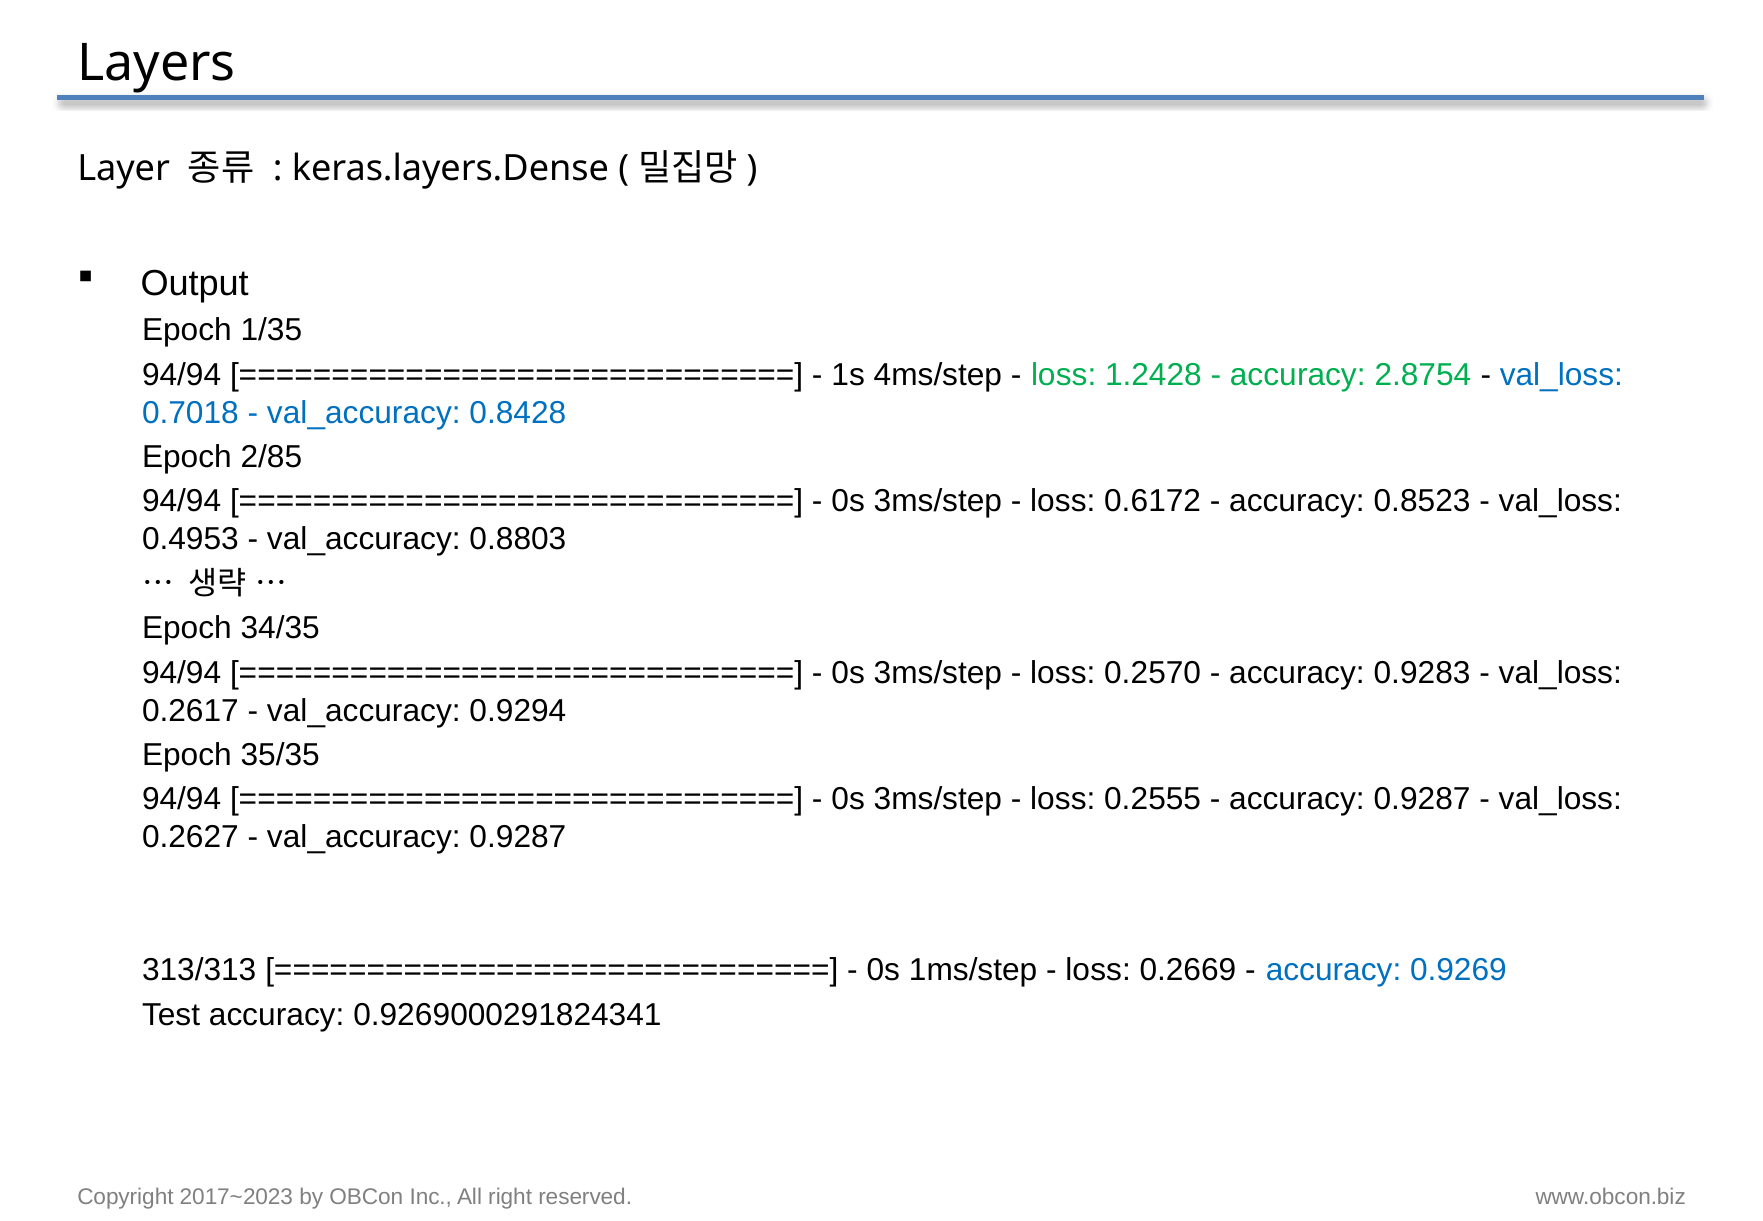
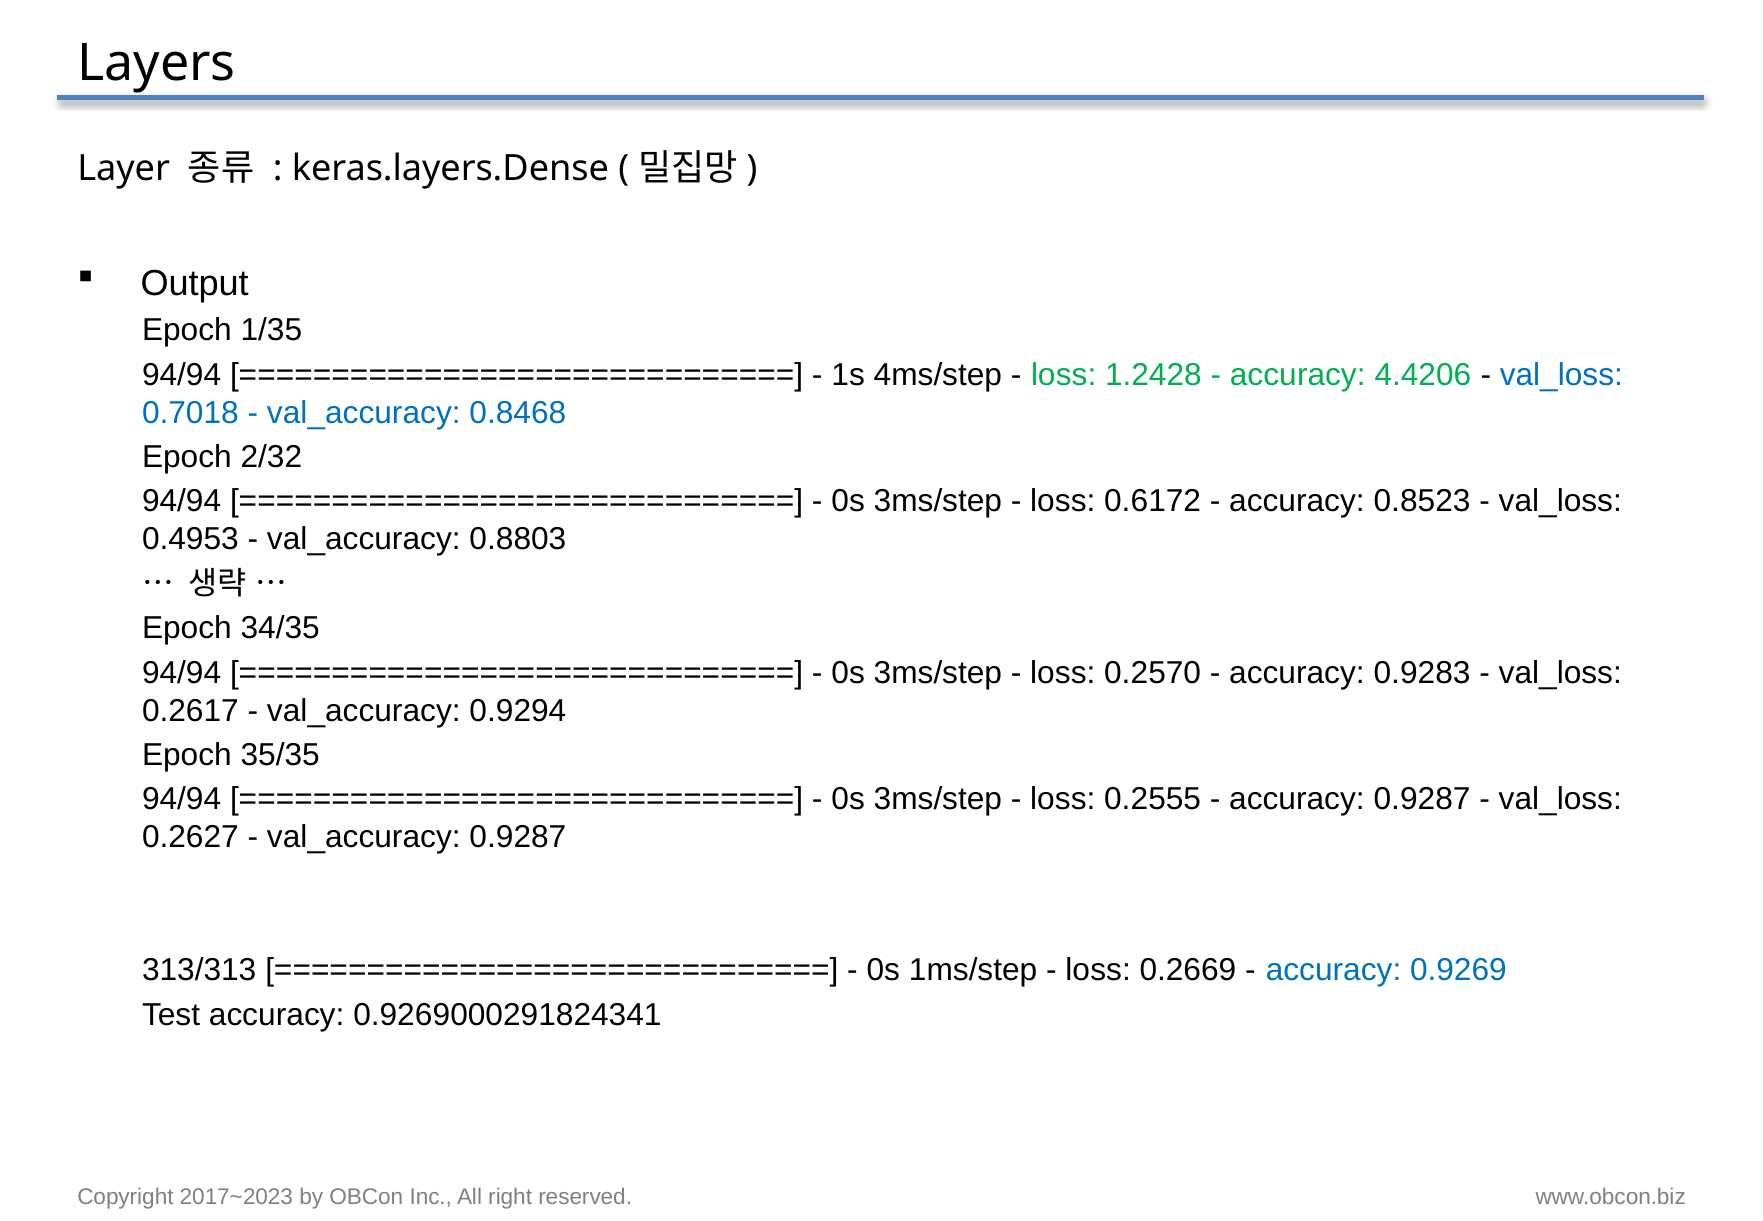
2.8754: 2.8754 -> 4.4206
0.8428: 0.8428 -> 0.8468
2/85: 2/85 -> 2/32
